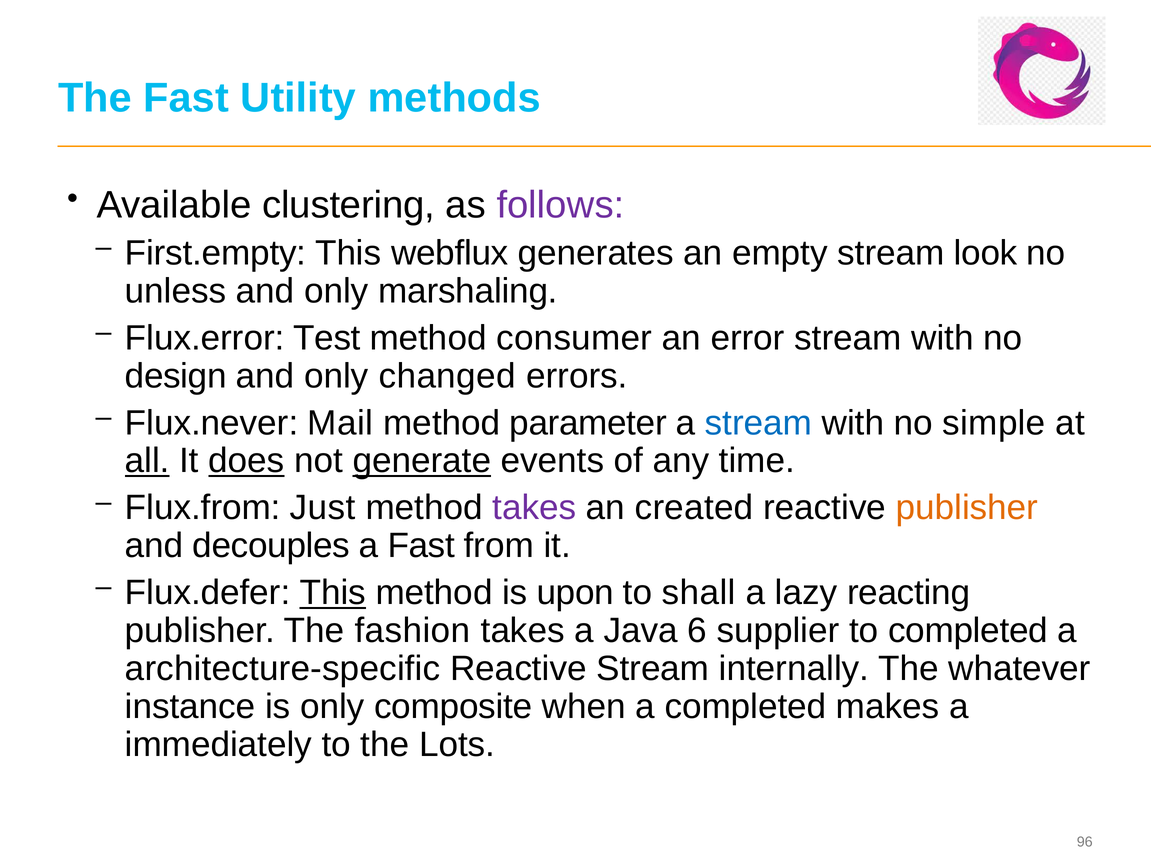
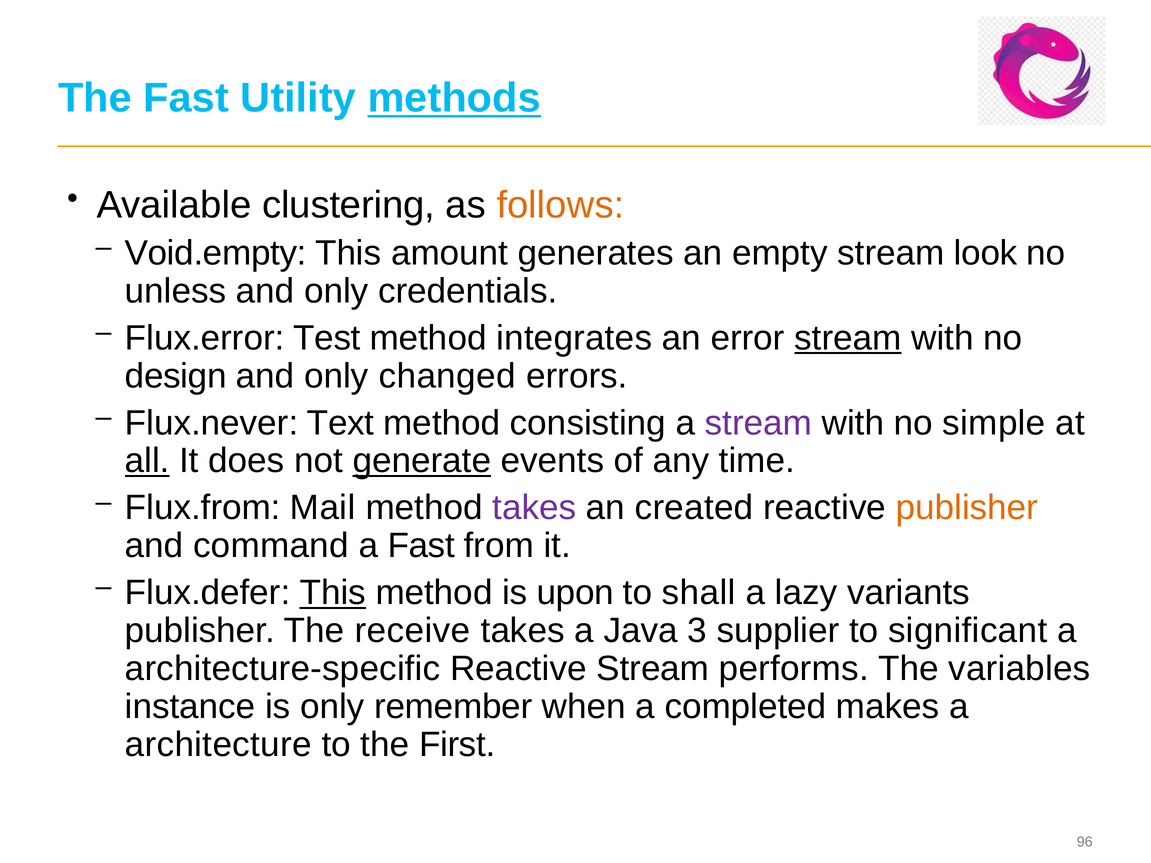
methods underline: none -> present
follows colour: purple -> orange
First.empty: First.empty -> Void.empty
webflux: webflux -> amount
marshaling: marshaling -> credentials
consumer: consumer -> integrates
stream at (848, 338) underline: none -> present
Mail: Mail -> Text
parameter: parameter -> consisting
stream at (758, 423) colour: blue -> purple
does underline: present -> none
Just: Just -> Mail
decouples: decouples -> command
reacting: reacting -> variants
fashion: fashion -> receive
6: 6 -> 3
to completed: completed -> significant
internally: internally -> performs
whatever: whatever -> variables
composite: composite -> remember
immediately: immediately -> architecture
Lots: Lots -> First
